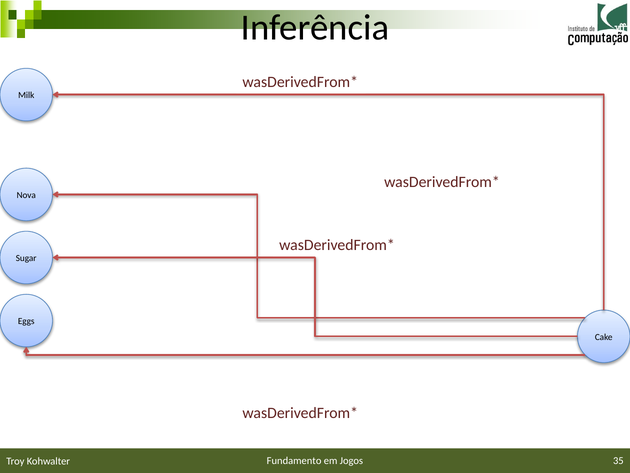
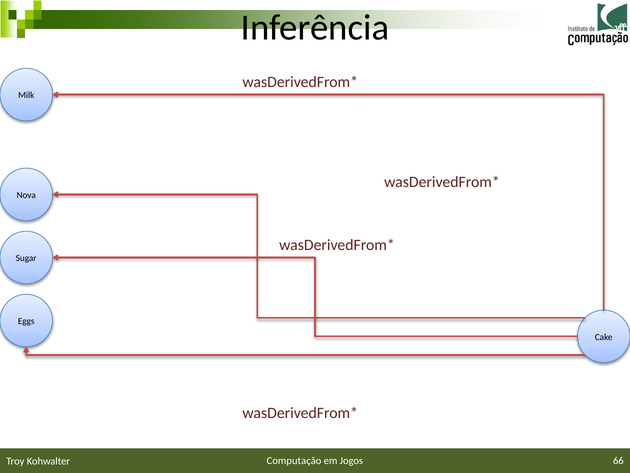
Fundamento: Fundamento -> Computação
35: 35 -> 66
